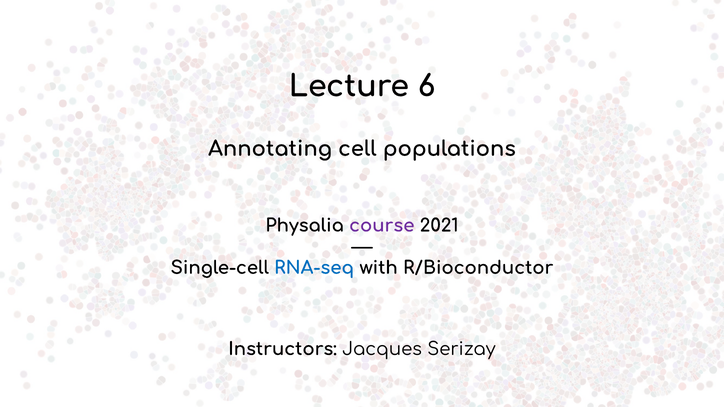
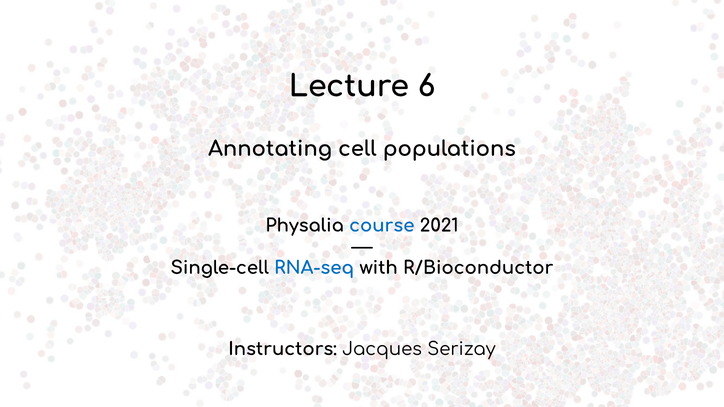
course colour: purple -> blue
